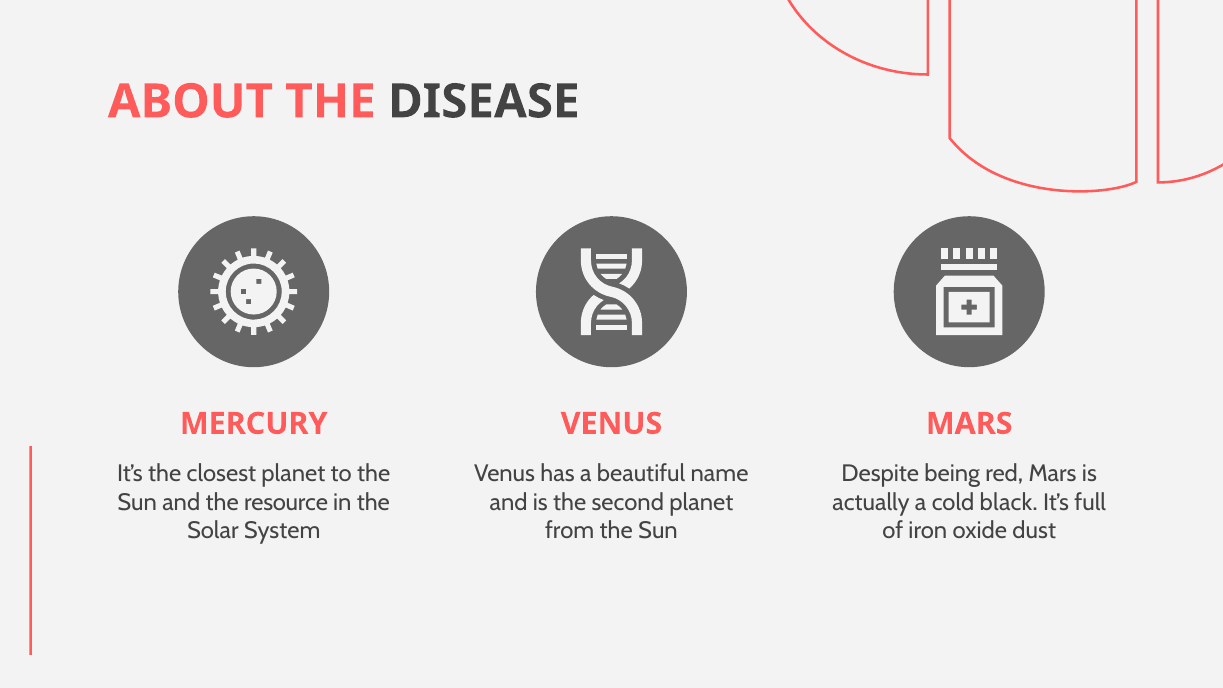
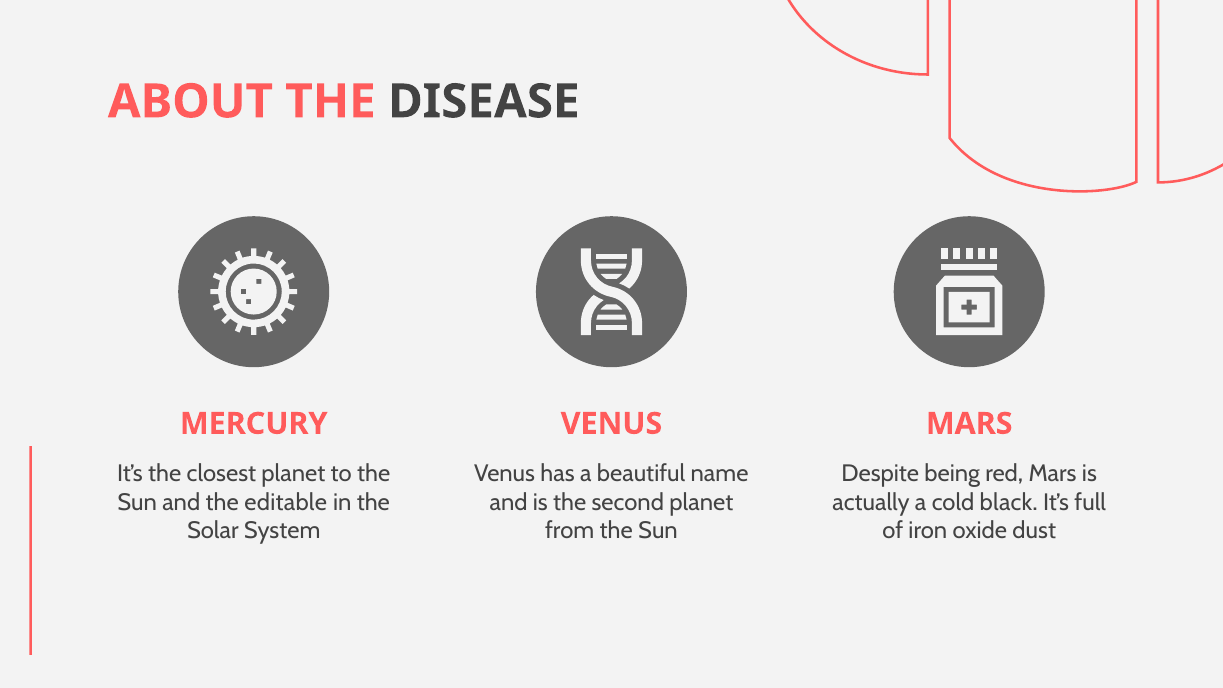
resource: resource -> editable
